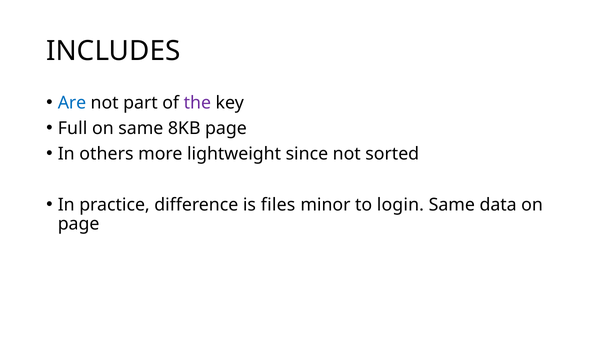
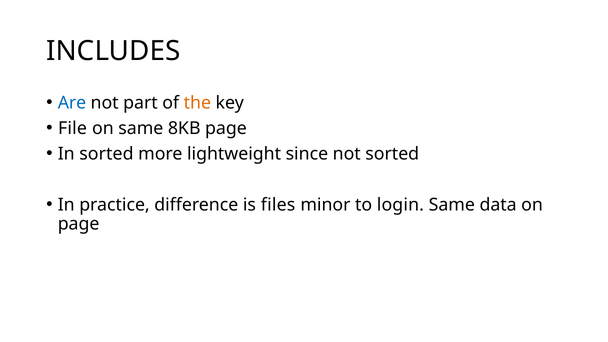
the colour: purple -> orange
Full: Full -> File
In others: others -> sorted
